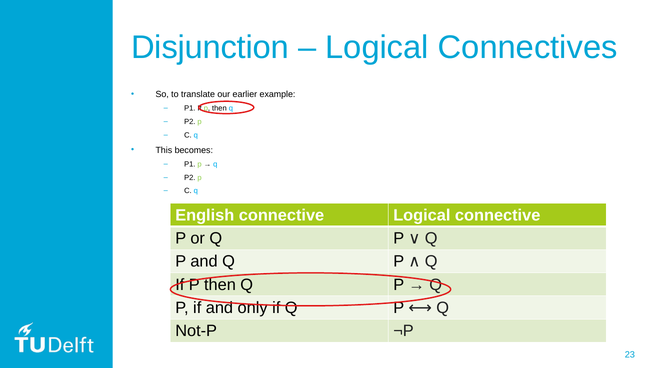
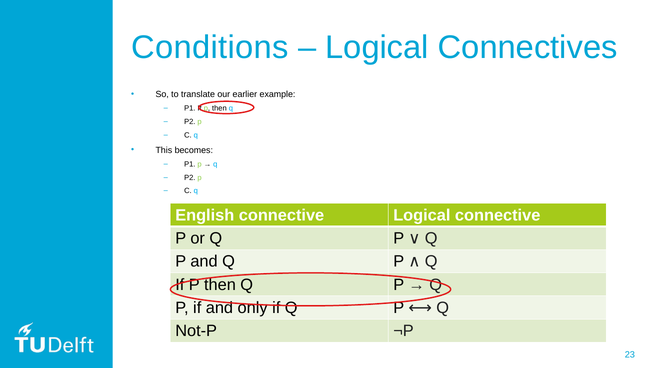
Disjunction: Disjunction -> Conditions
